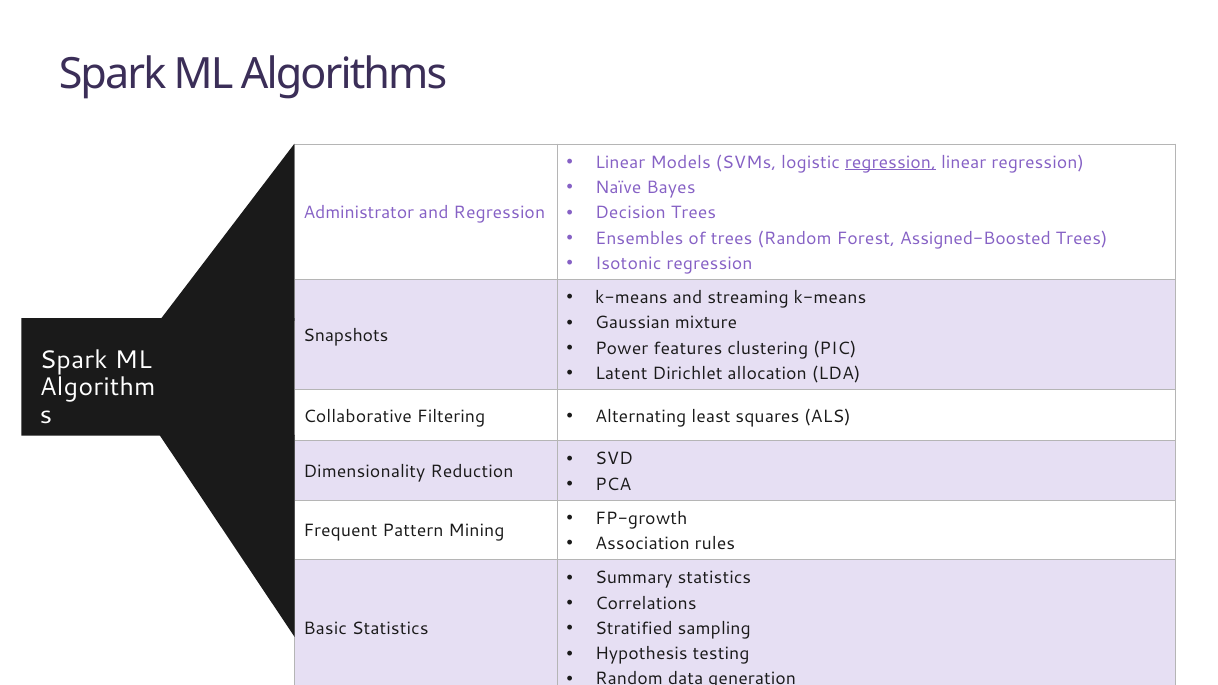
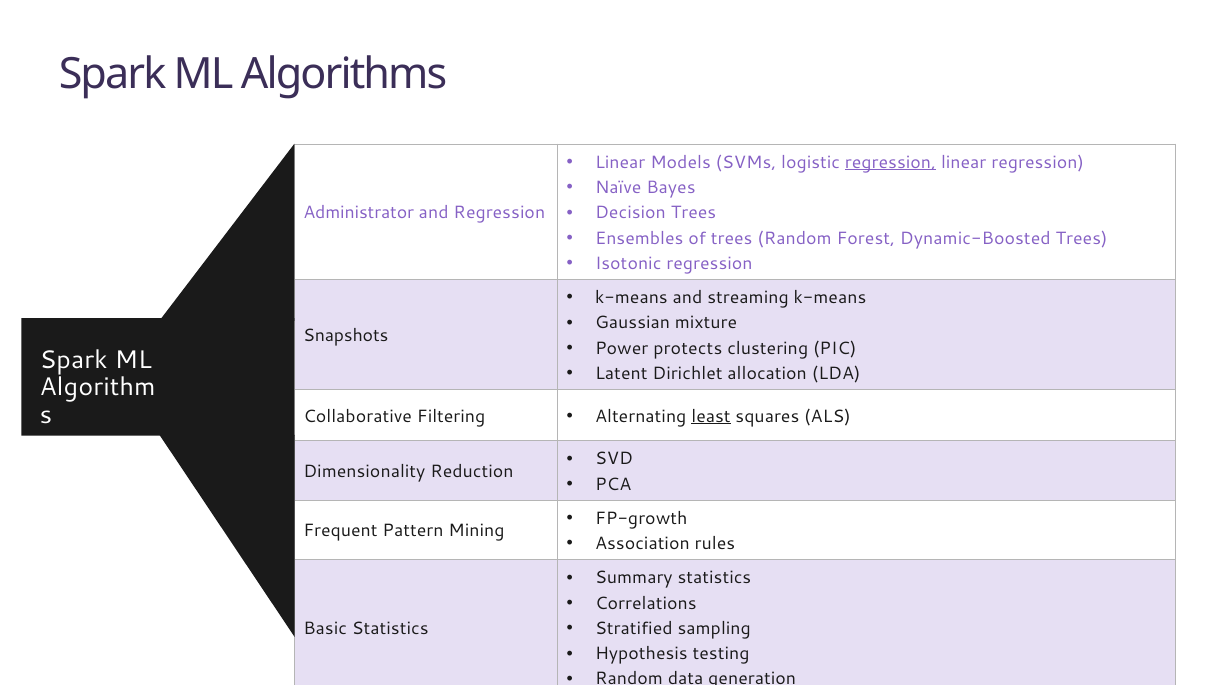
Assigned-Boosted: Assigned-Boosted -> Dynamic-Boosted
features: features -> protects
least underline: none -> present
